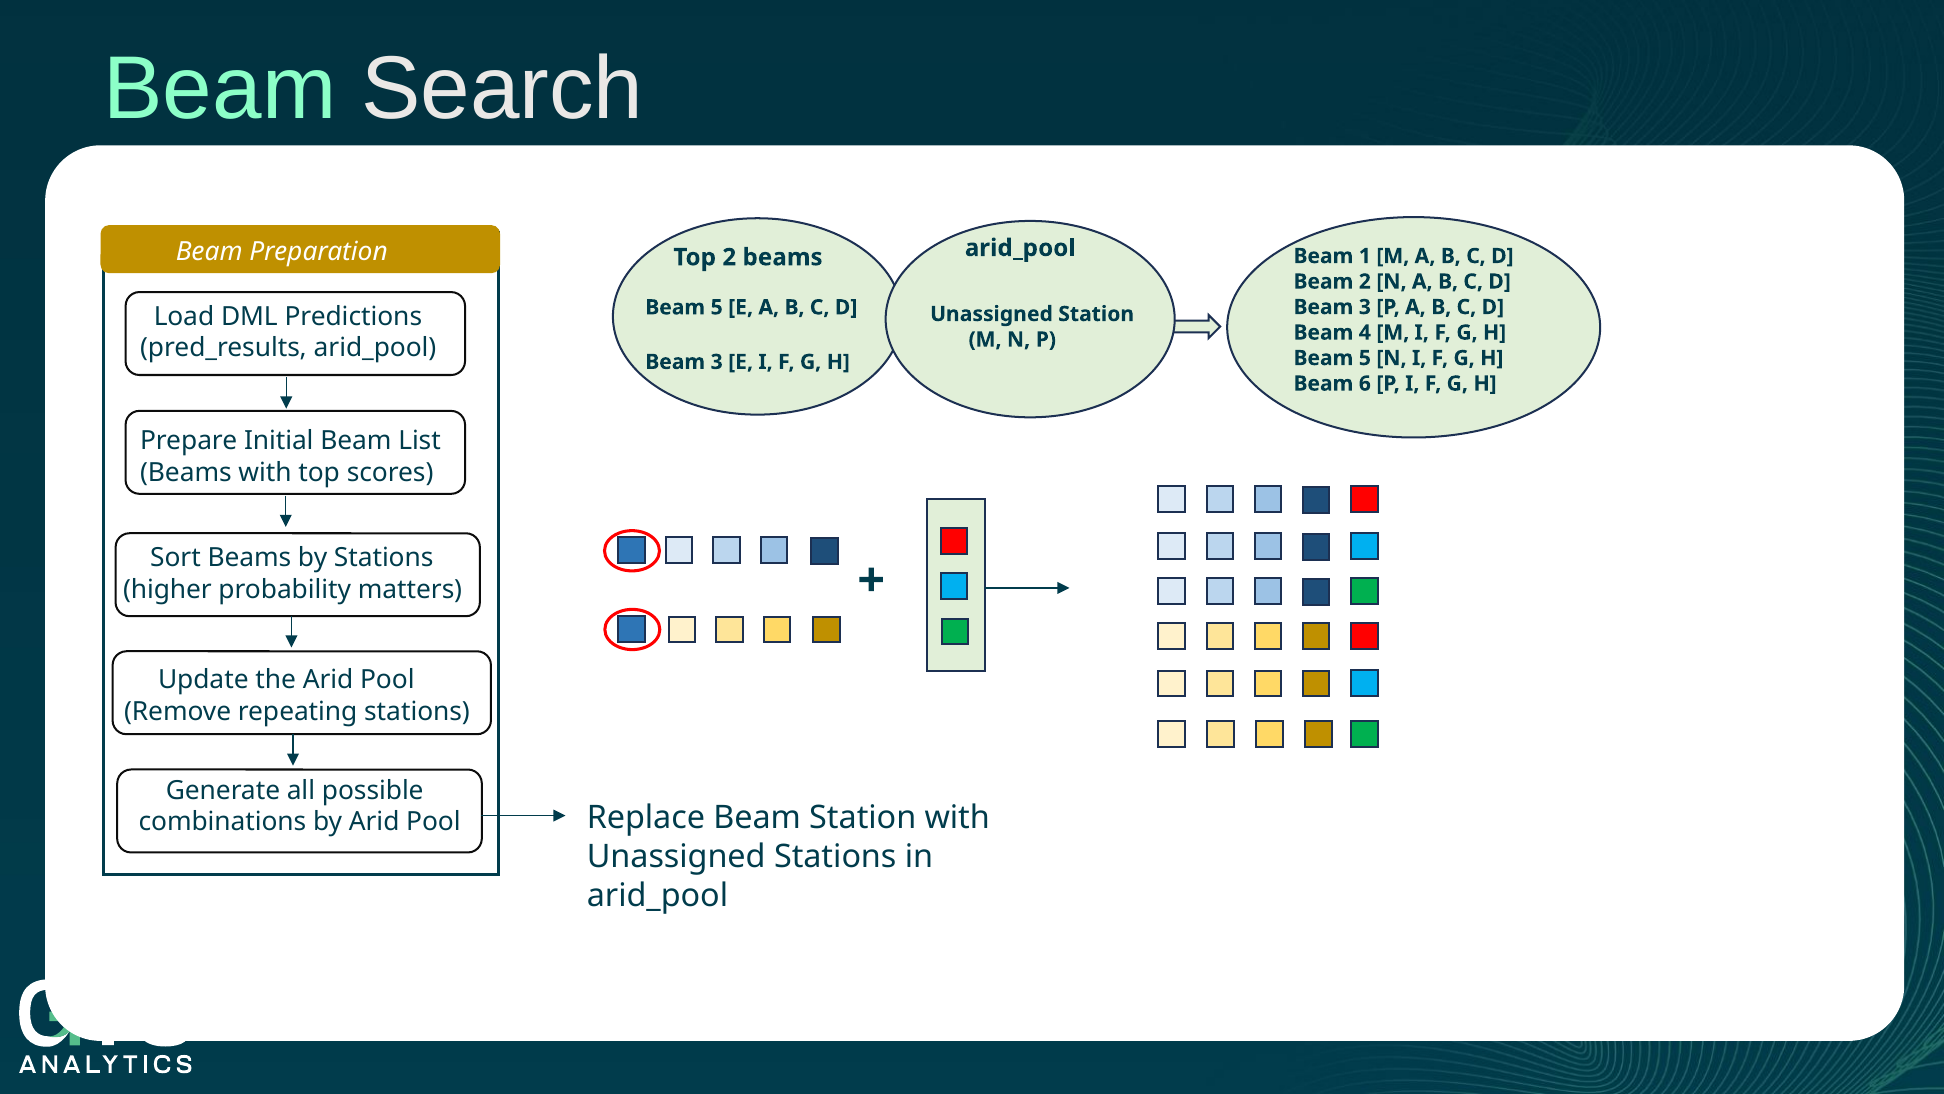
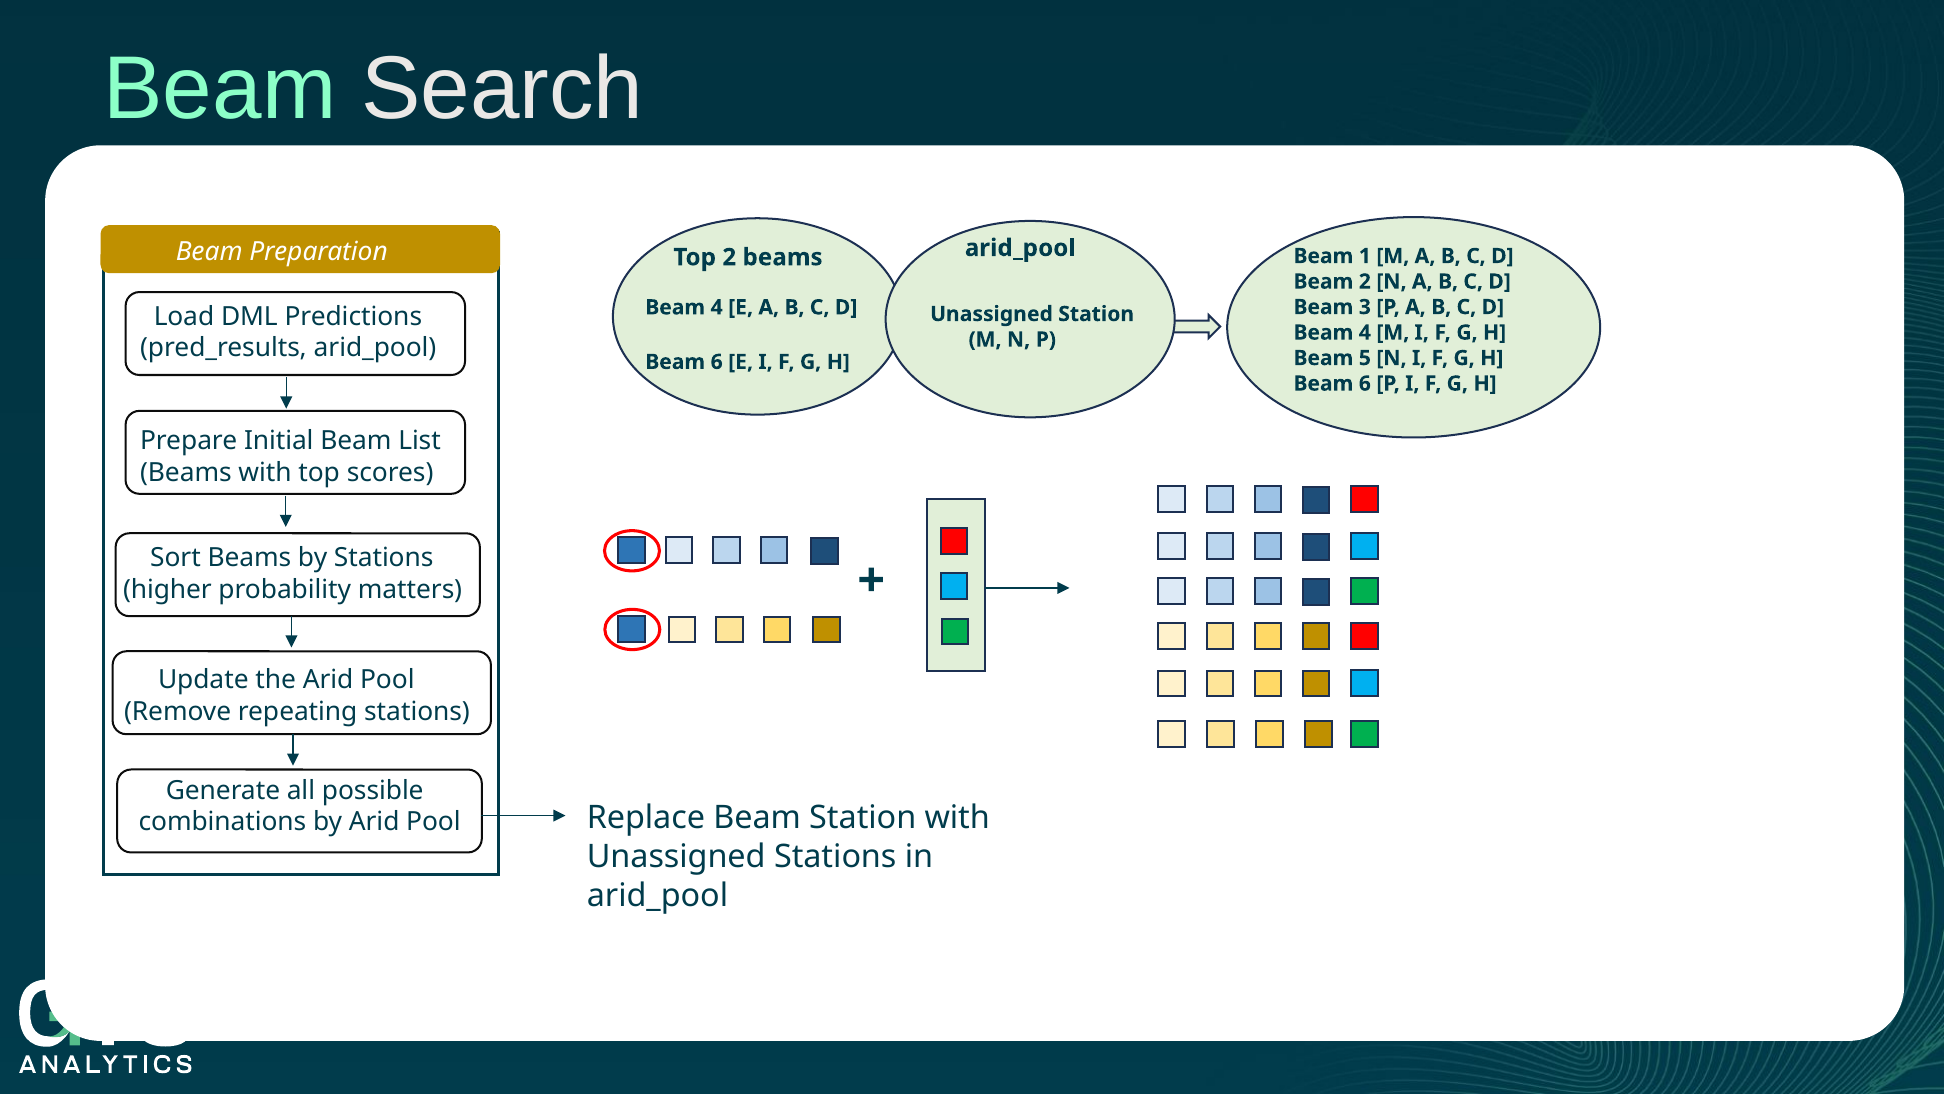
5 at (717, 307): 5 -> 4
3 at (717, 362): 3 -> 6
